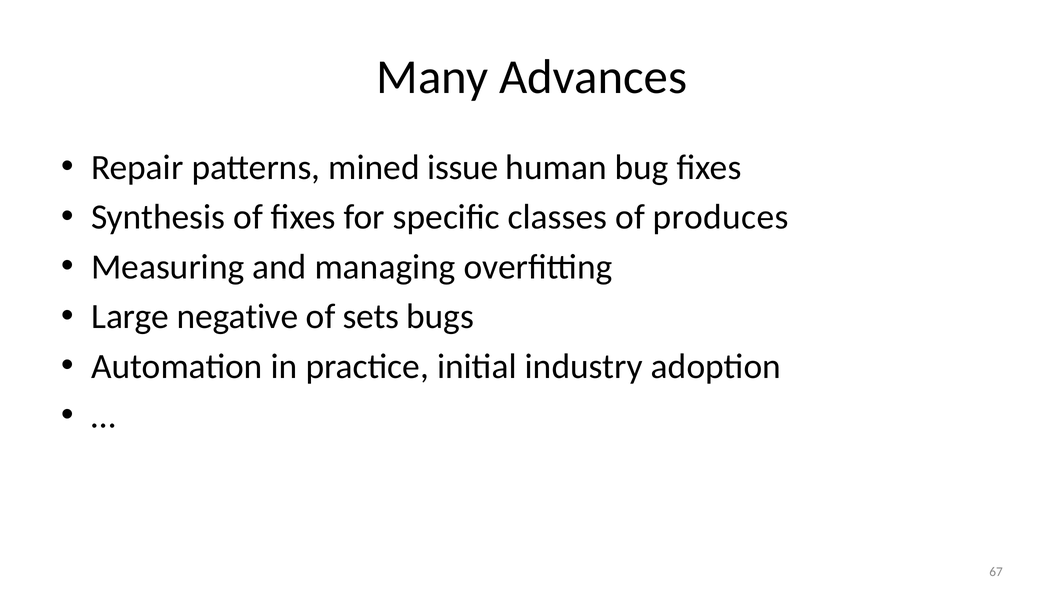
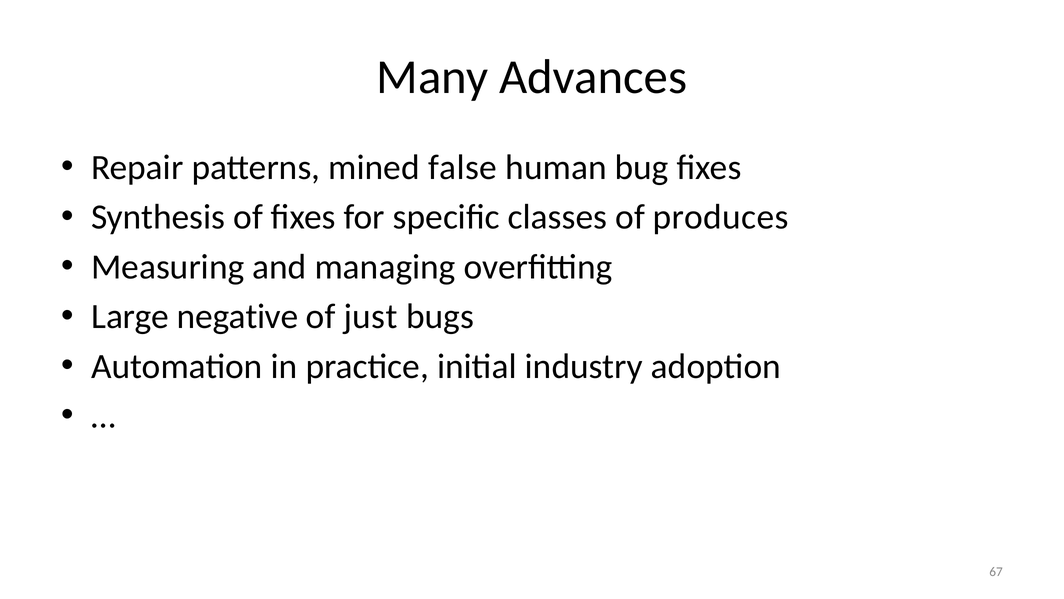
issue: issue -> false
sets: sets -> just
